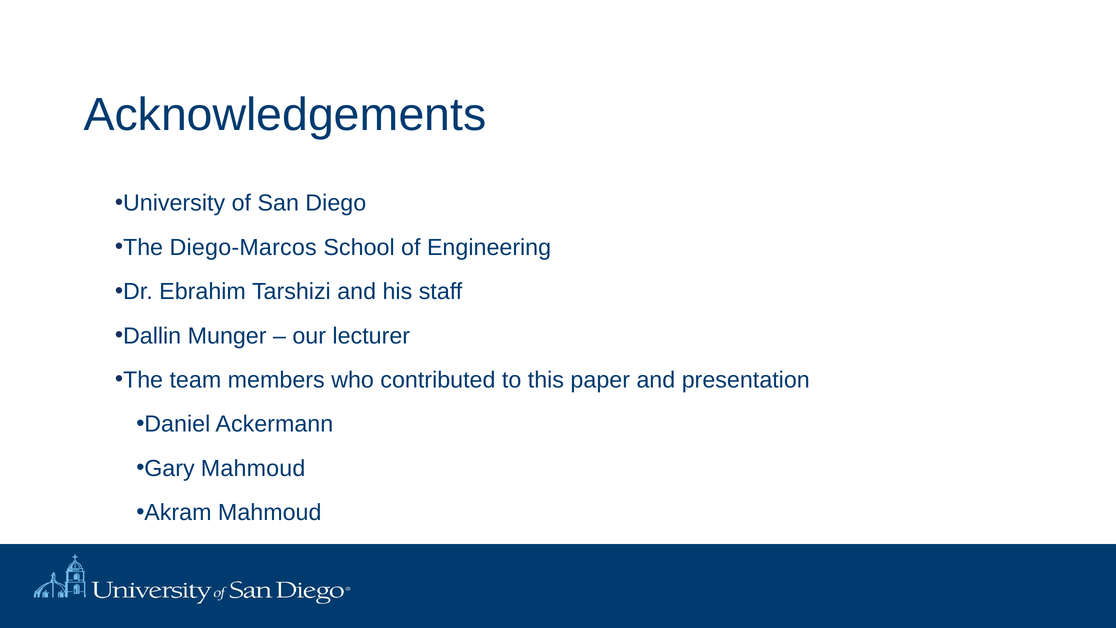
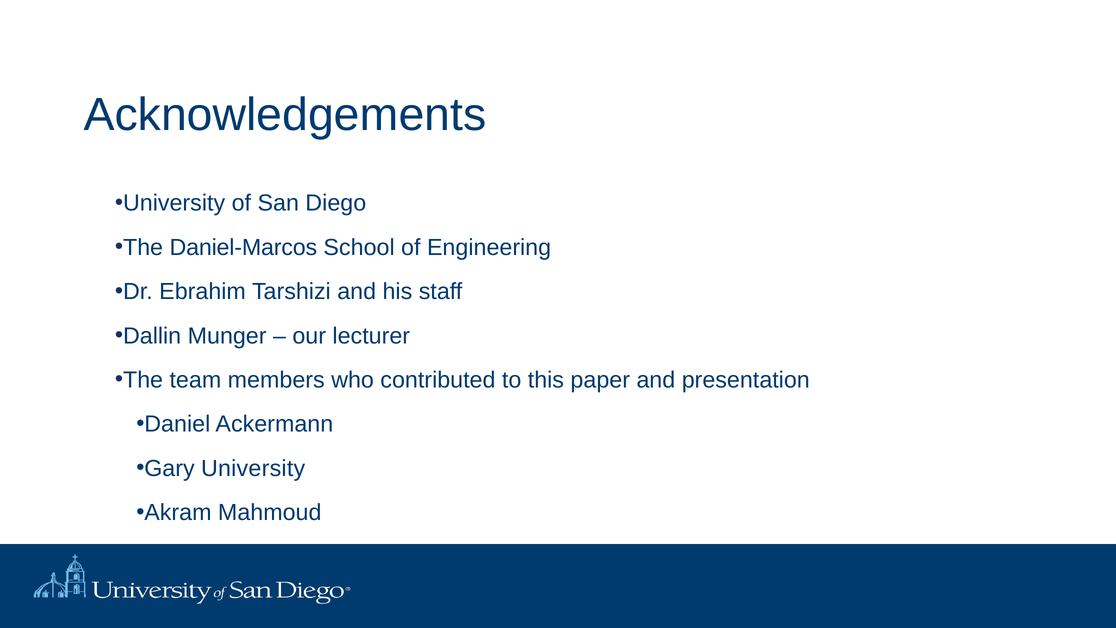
Diego-Marcos: Diego-Marcos -> Daniel-Marcos
Gary Mahmoud: Mahmoud -> University
